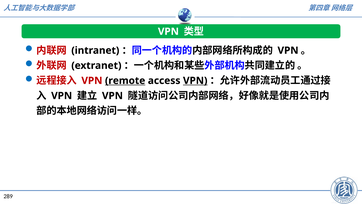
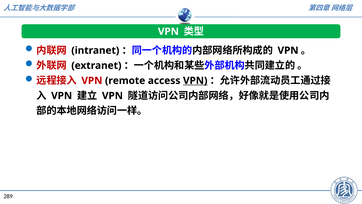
remote underline: present -> none
